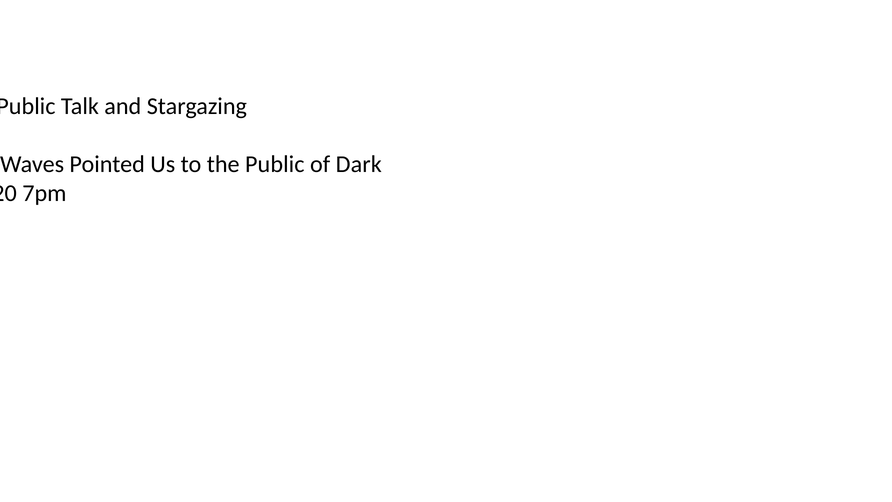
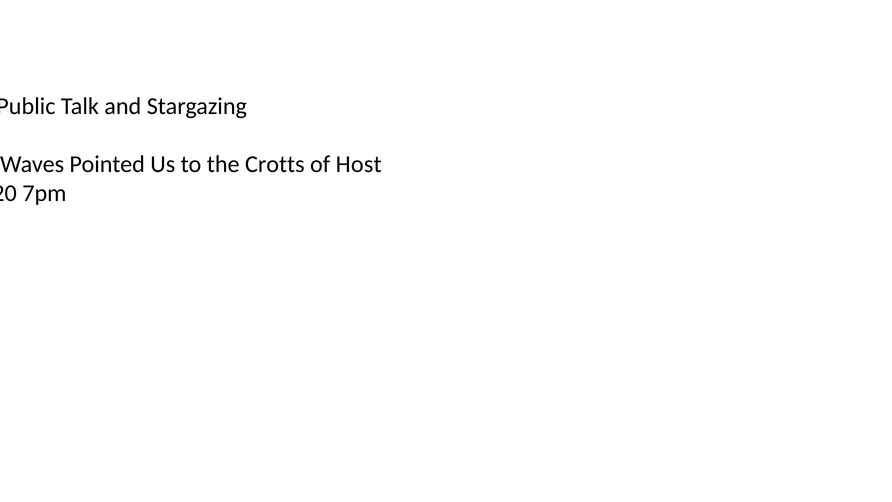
the Public: Public -> Crotts
Dark: Dark -> Host
